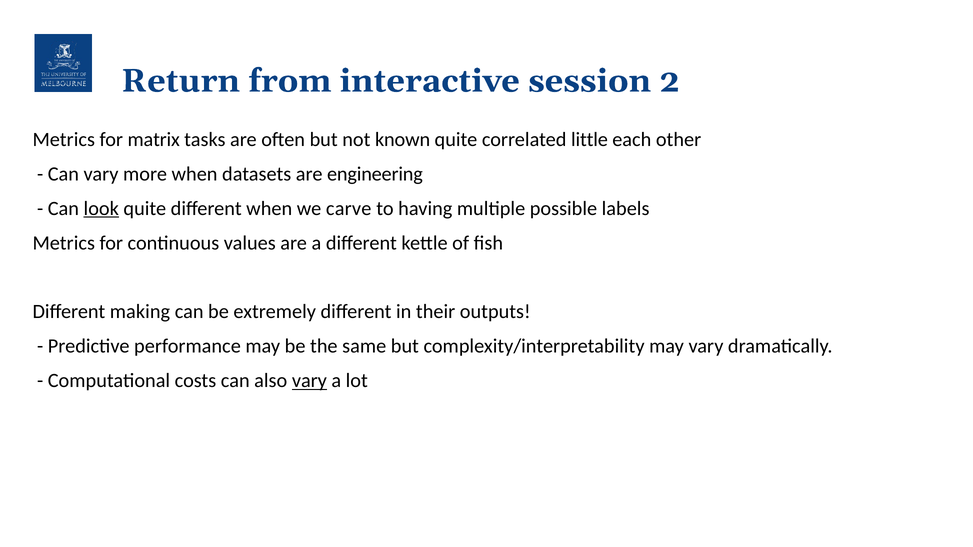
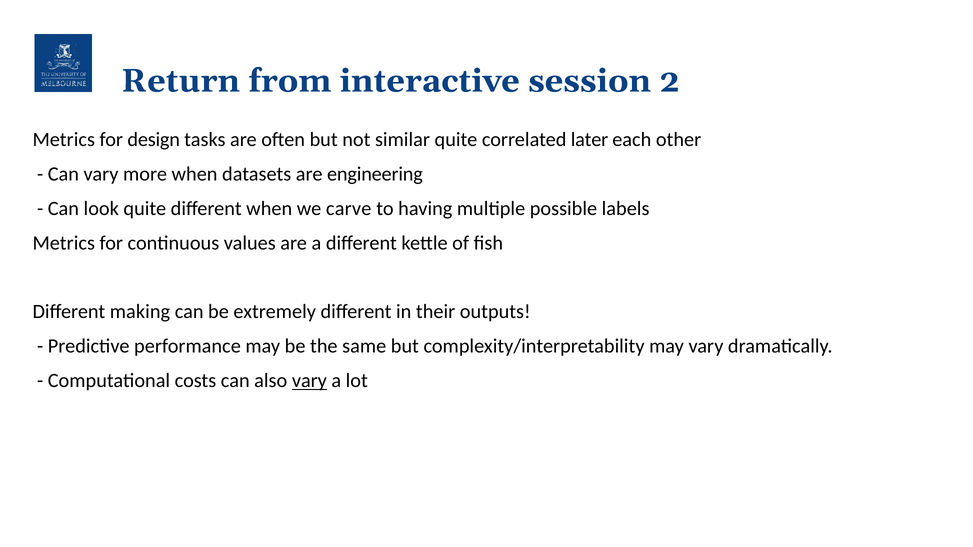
matrix: matrix -> design
known: known -> similar
little: little -> later
look underline: present -> none
